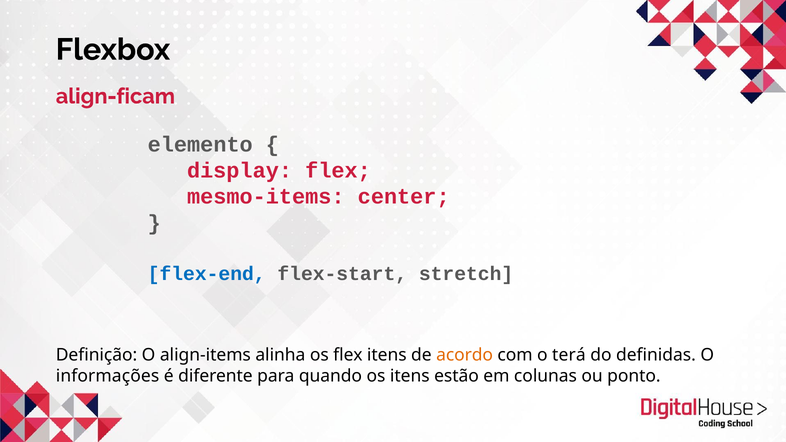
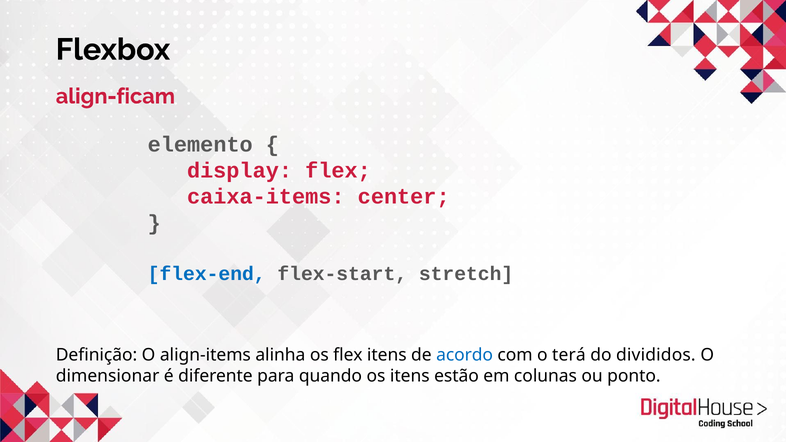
mesmo-items: mesmo-items -> caixa-items
acordo colour: orange -> blue
definidas: definidas -> divididos
informações: informações -> dimensionar
